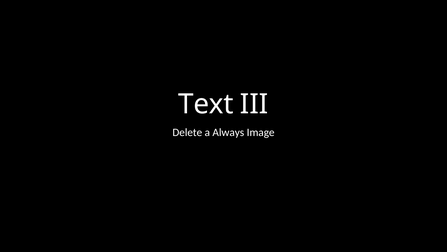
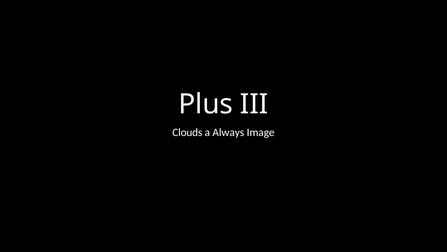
Text: Text -> Plus
Delete: Delete -> Clouds
